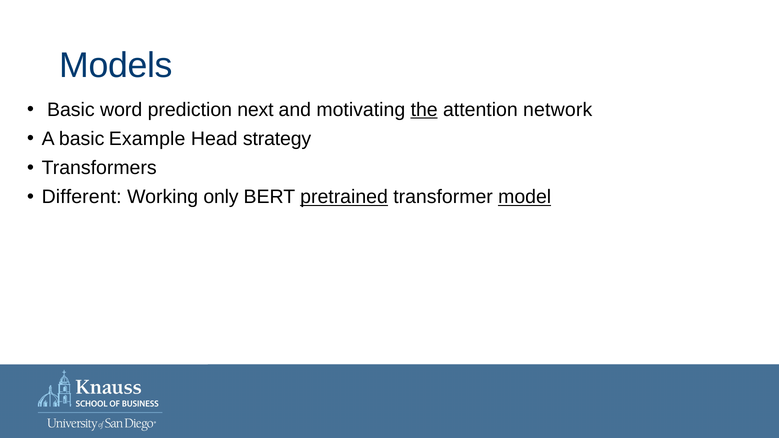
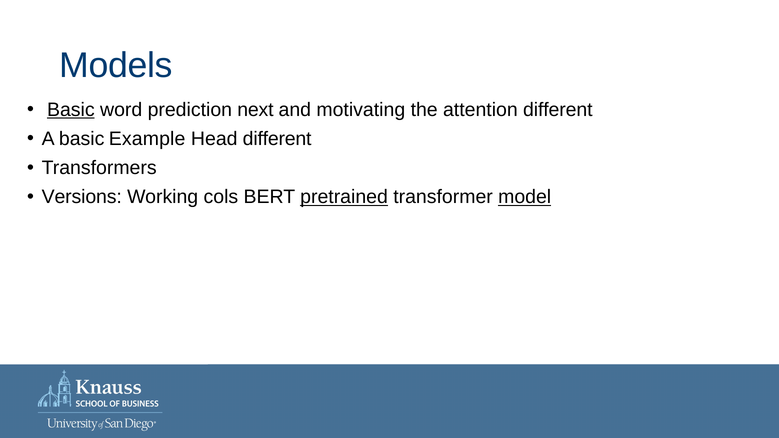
Basic at (71, 110) underline: none -> present
the underline: present -> none
attention network: network -> different
Head strategy: strategy -> different
Different: Different -> Versions
only: only -> cols
